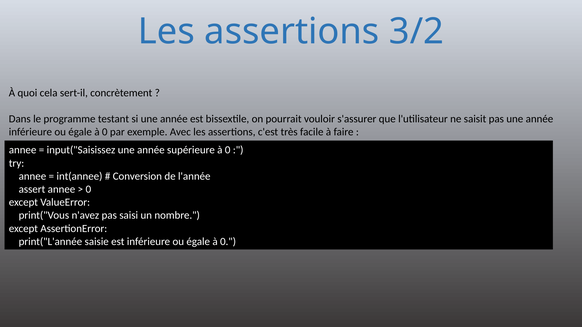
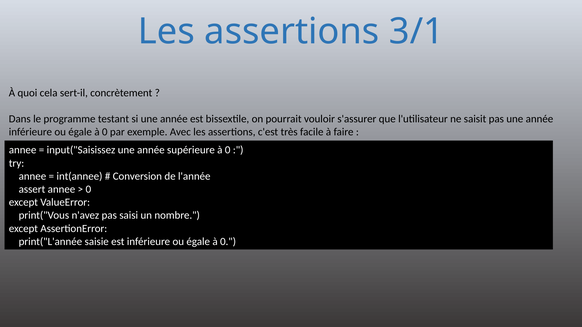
3/2: 3/2 -> 3/1
